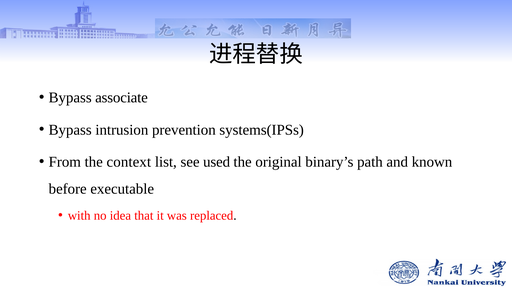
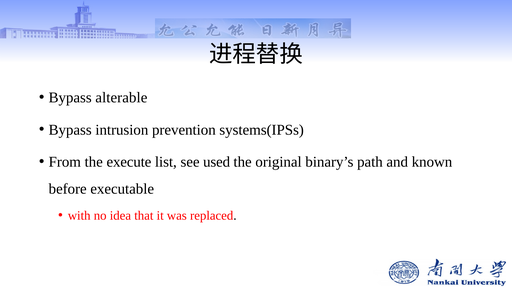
associate: associate -> alterable
context: context -> execute
